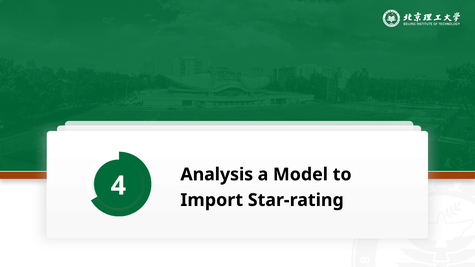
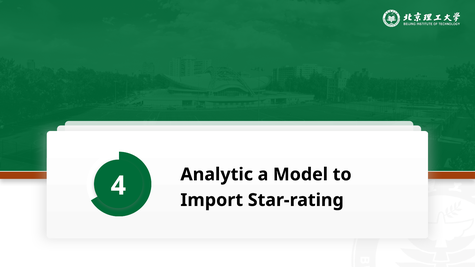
Analysis: Analysis -> Analytic
